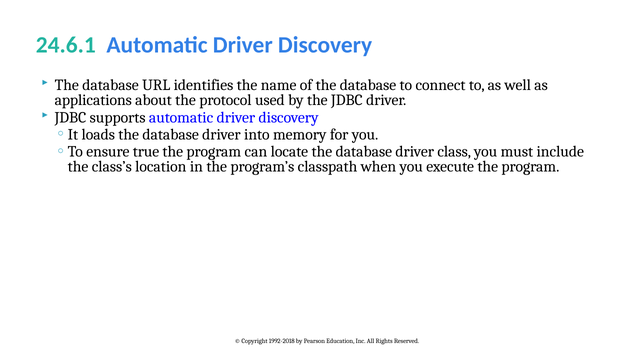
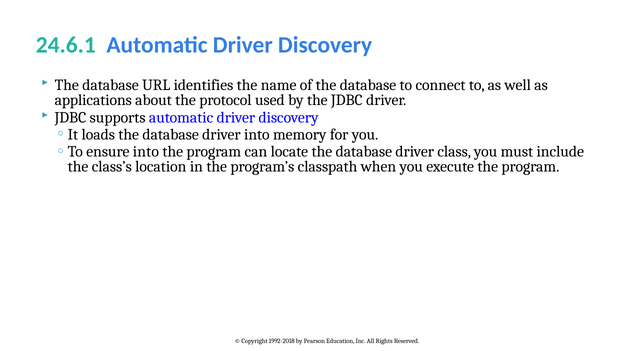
ensure true: true -> into
